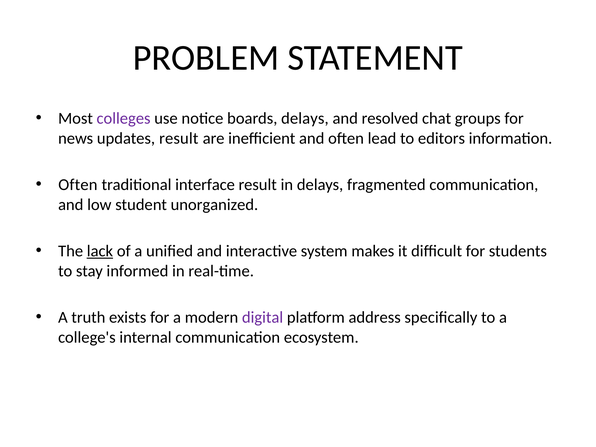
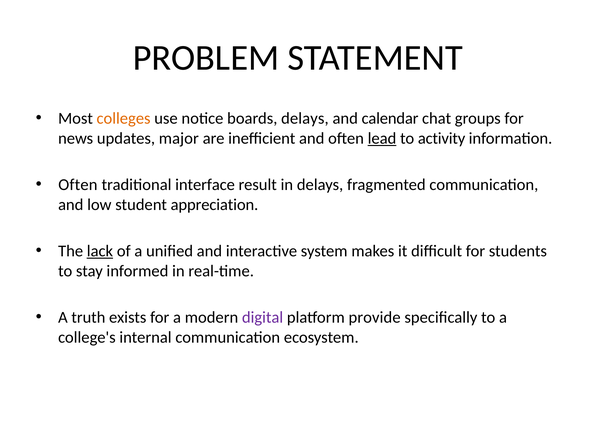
colleges colour: purple -> orange
resolved: resolved -> calendar
updates result: result -> major
lead underline: none -> present
editors: editors -> activity
unorganized: unorganized -> appreciation
address: address -> provide
